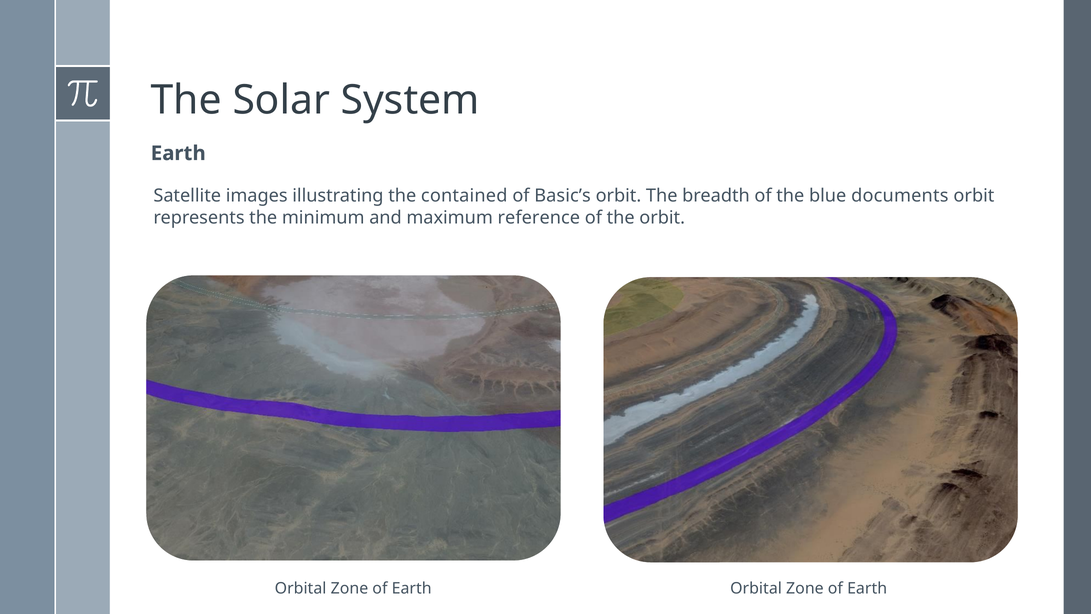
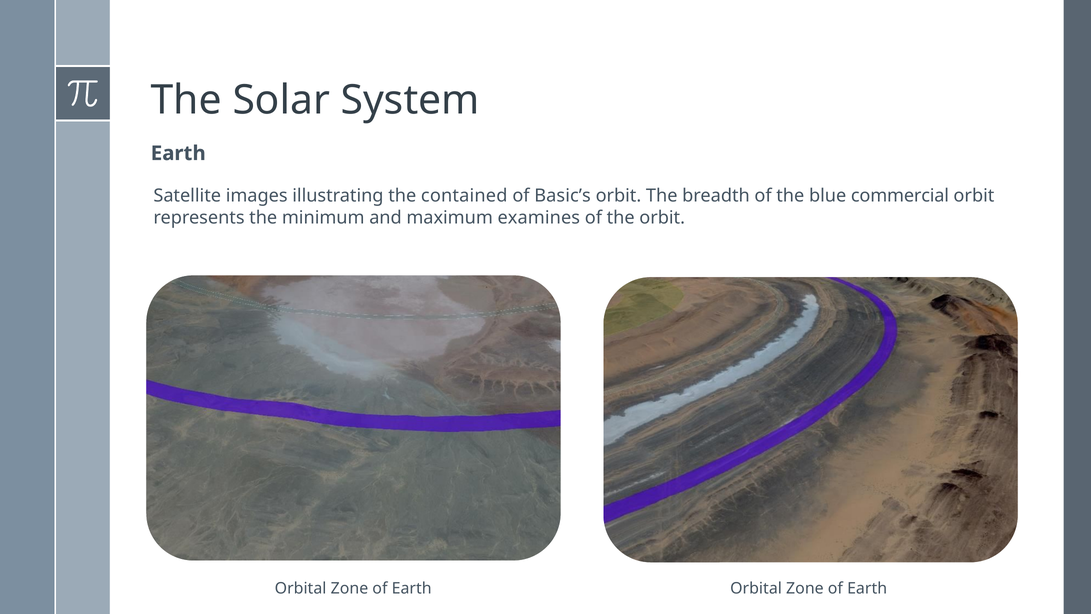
documents: documents -> commercial
reference: reference -> examines
